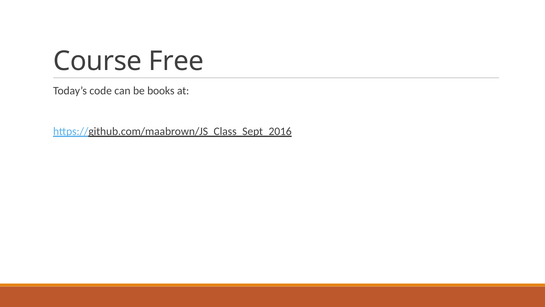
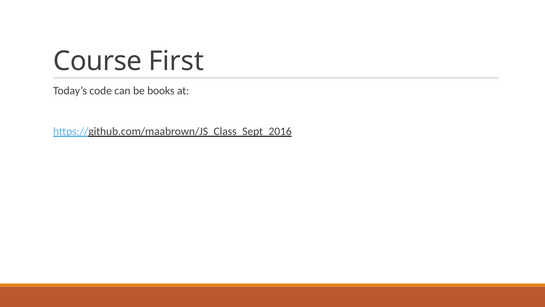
Free: Free -> First
